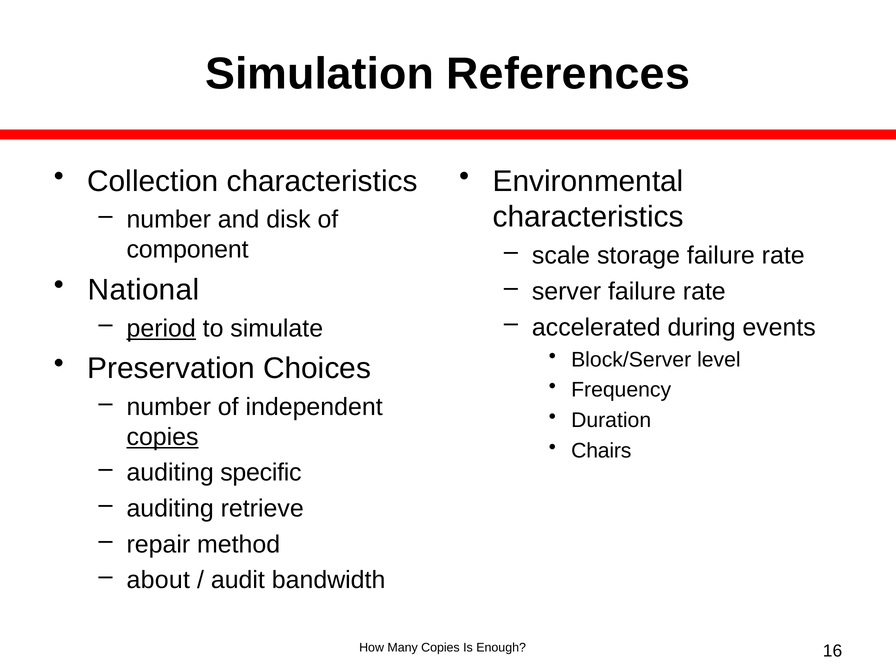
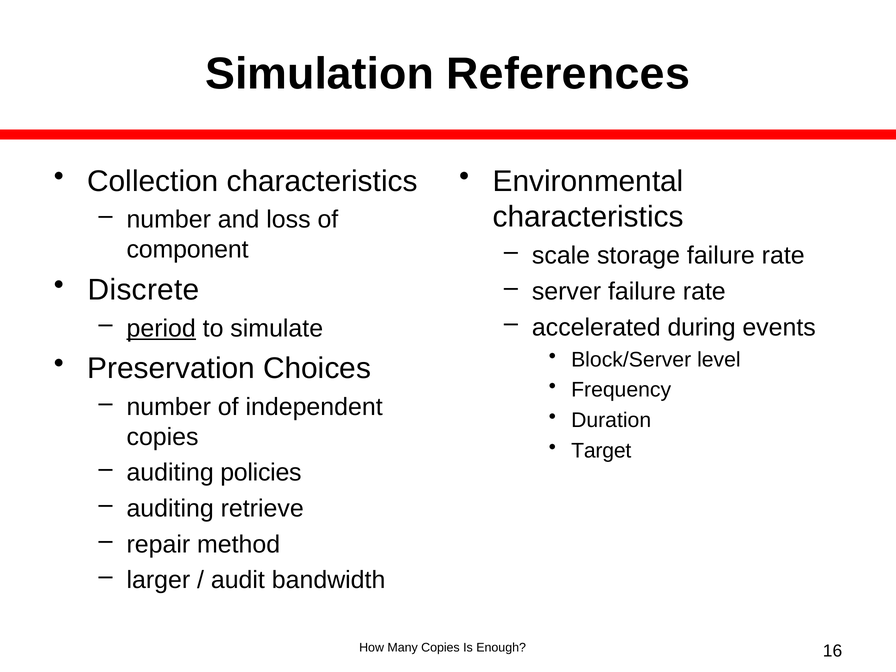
disk: disk -> loss
National: National -> Discrete
copies at (163, 437) underline: present -> none
Chairs: Chairs -> Target
specific: specific -> policies
about: about -> larger
